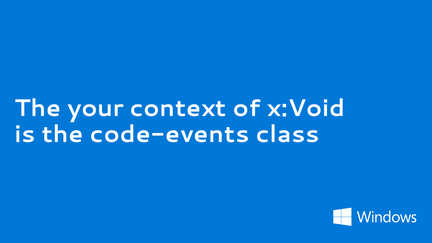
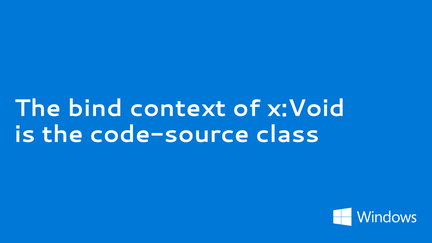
your: your -> bind
code-events: code-events -> code-source
